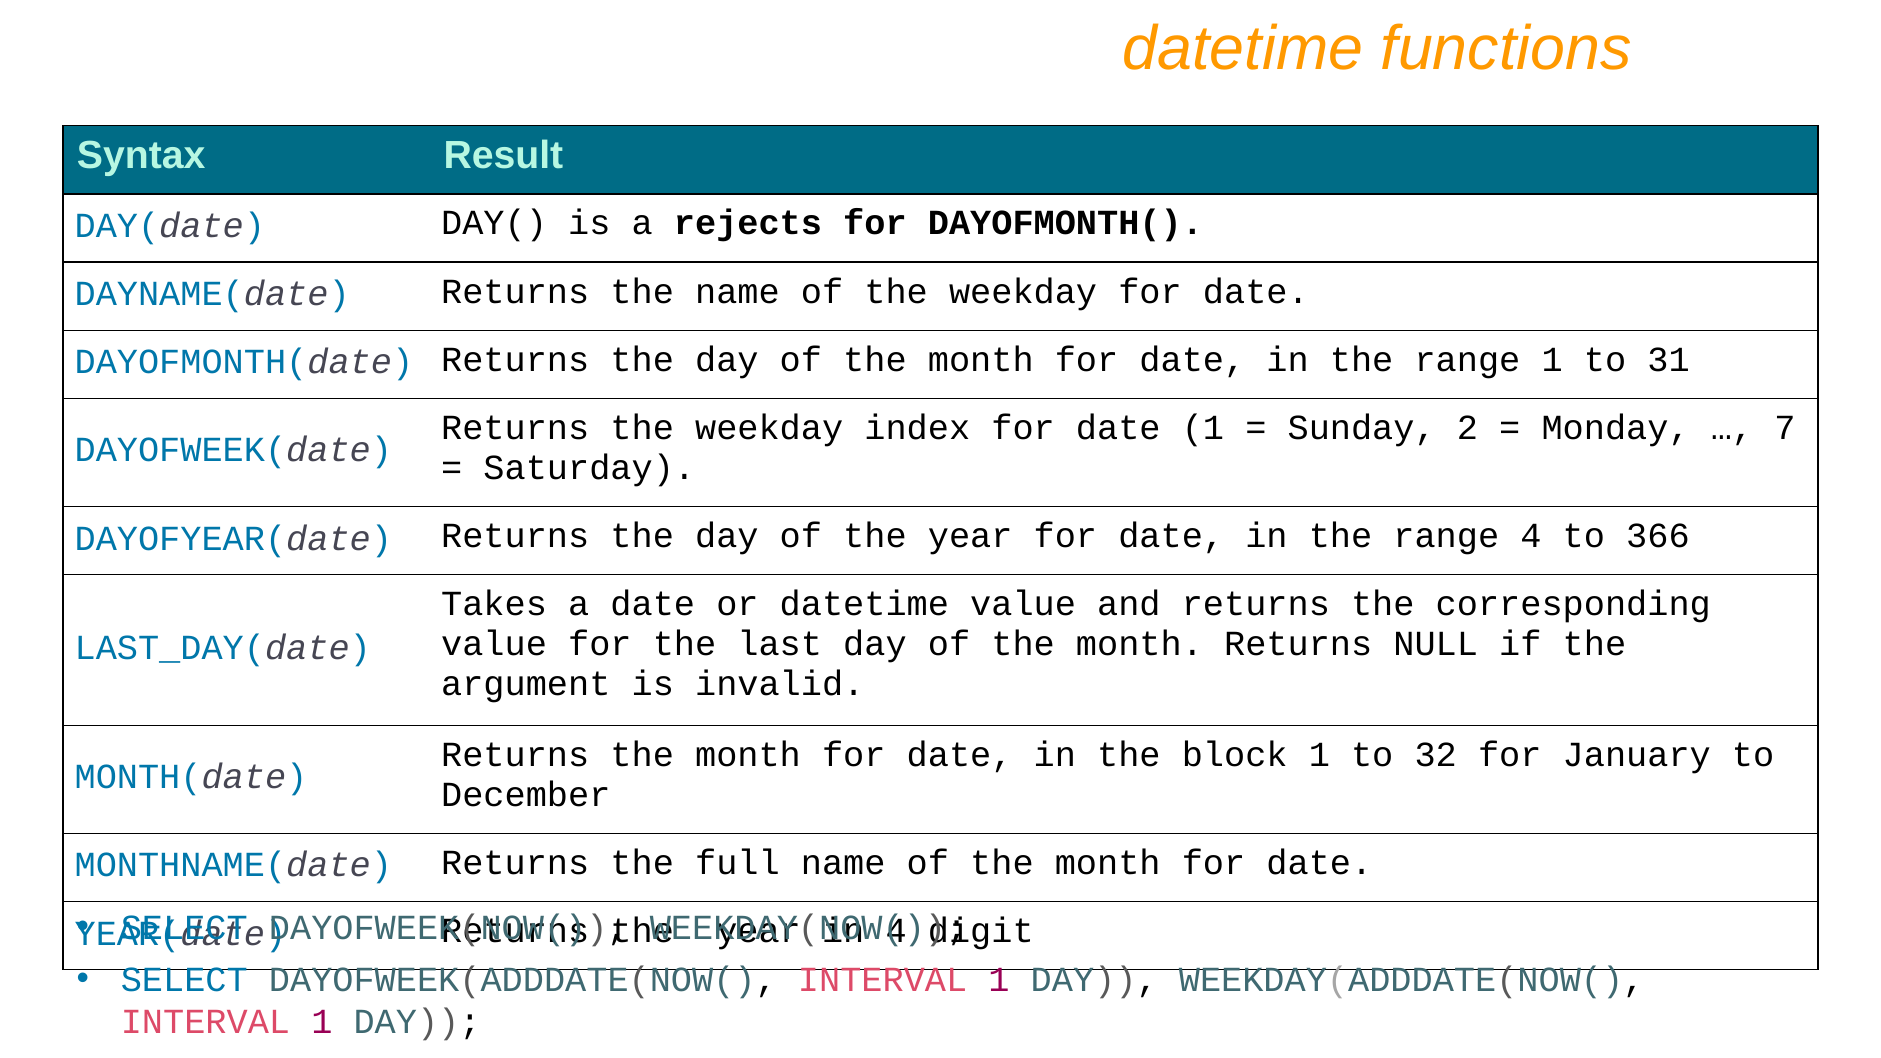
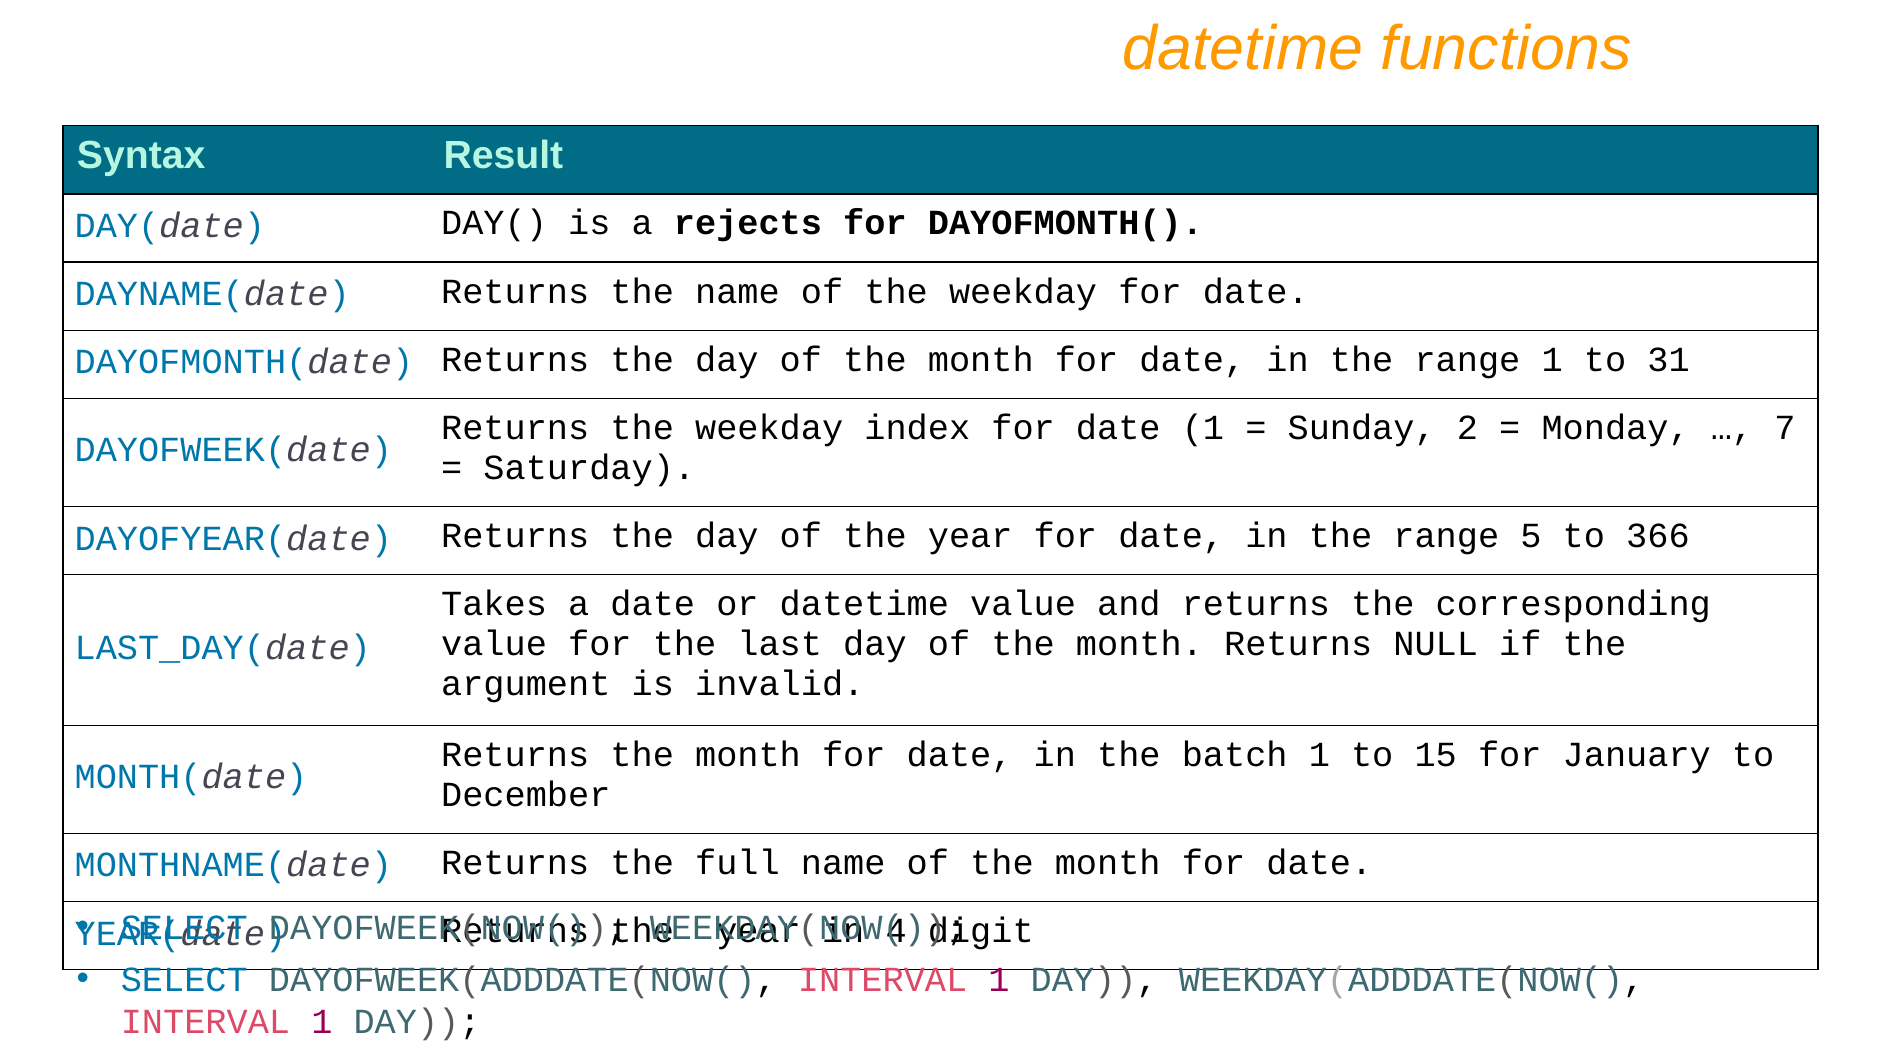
range 4: 4 -> 5
block: block -> batch
32: 32 -> 15
